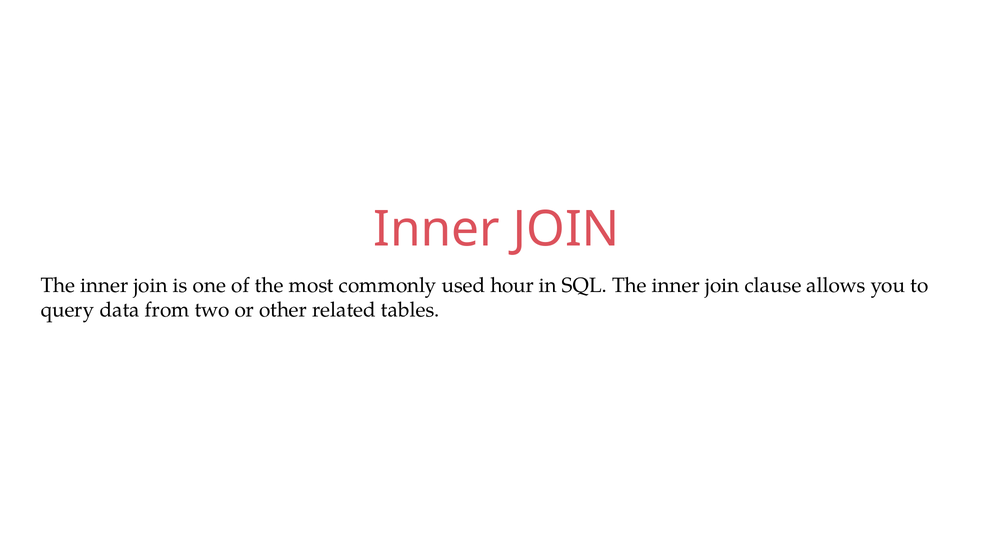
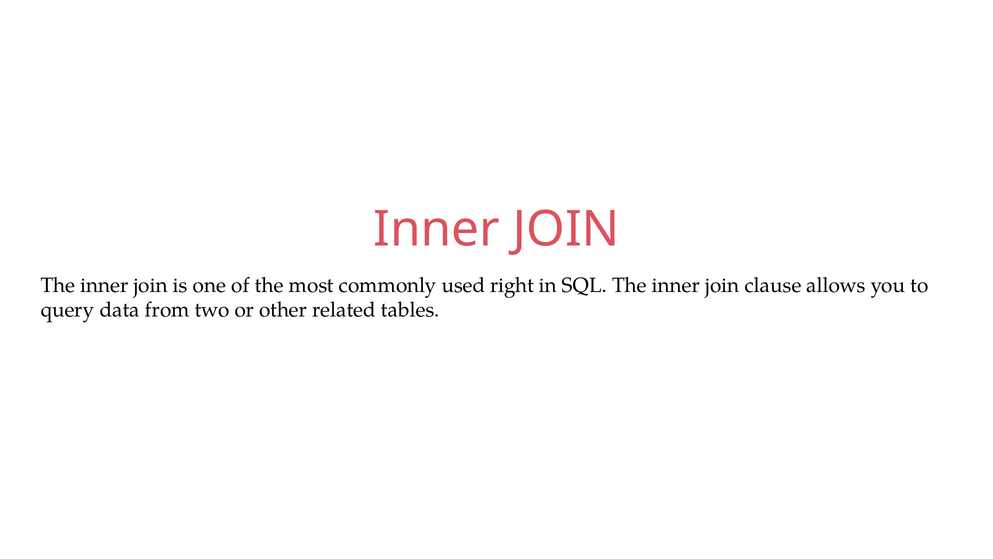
hour: hour -> right
